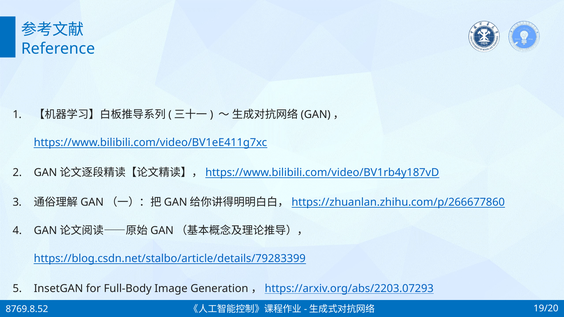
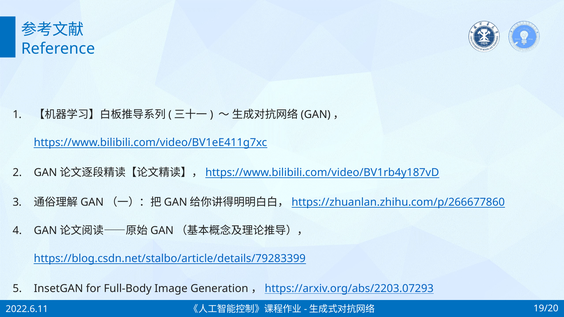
8769.8.52: 8769.8.52 -> 2022.6.11
